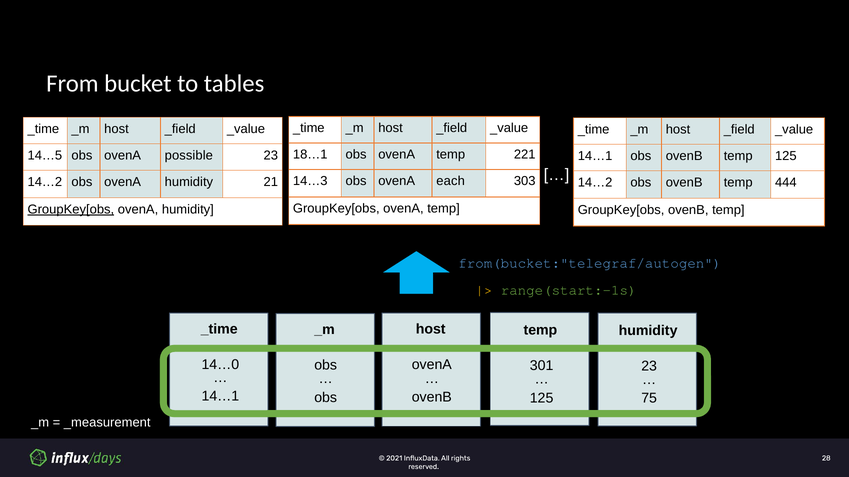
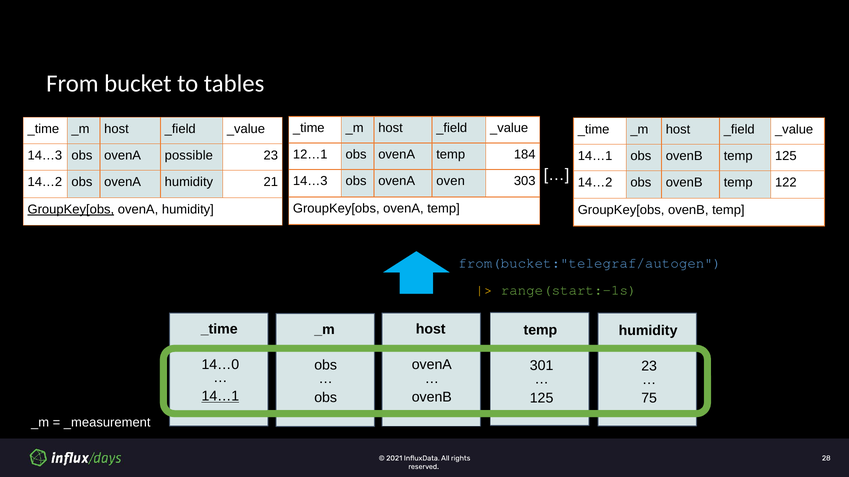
18…1: 18…1 -> 12…1
221: 221 -> 184
14…5 at (45, 156): 14…5 -> 14…3
each: each -> oven
444: 444 -> 122
14…1 at (220, 397) underline: none -> present
